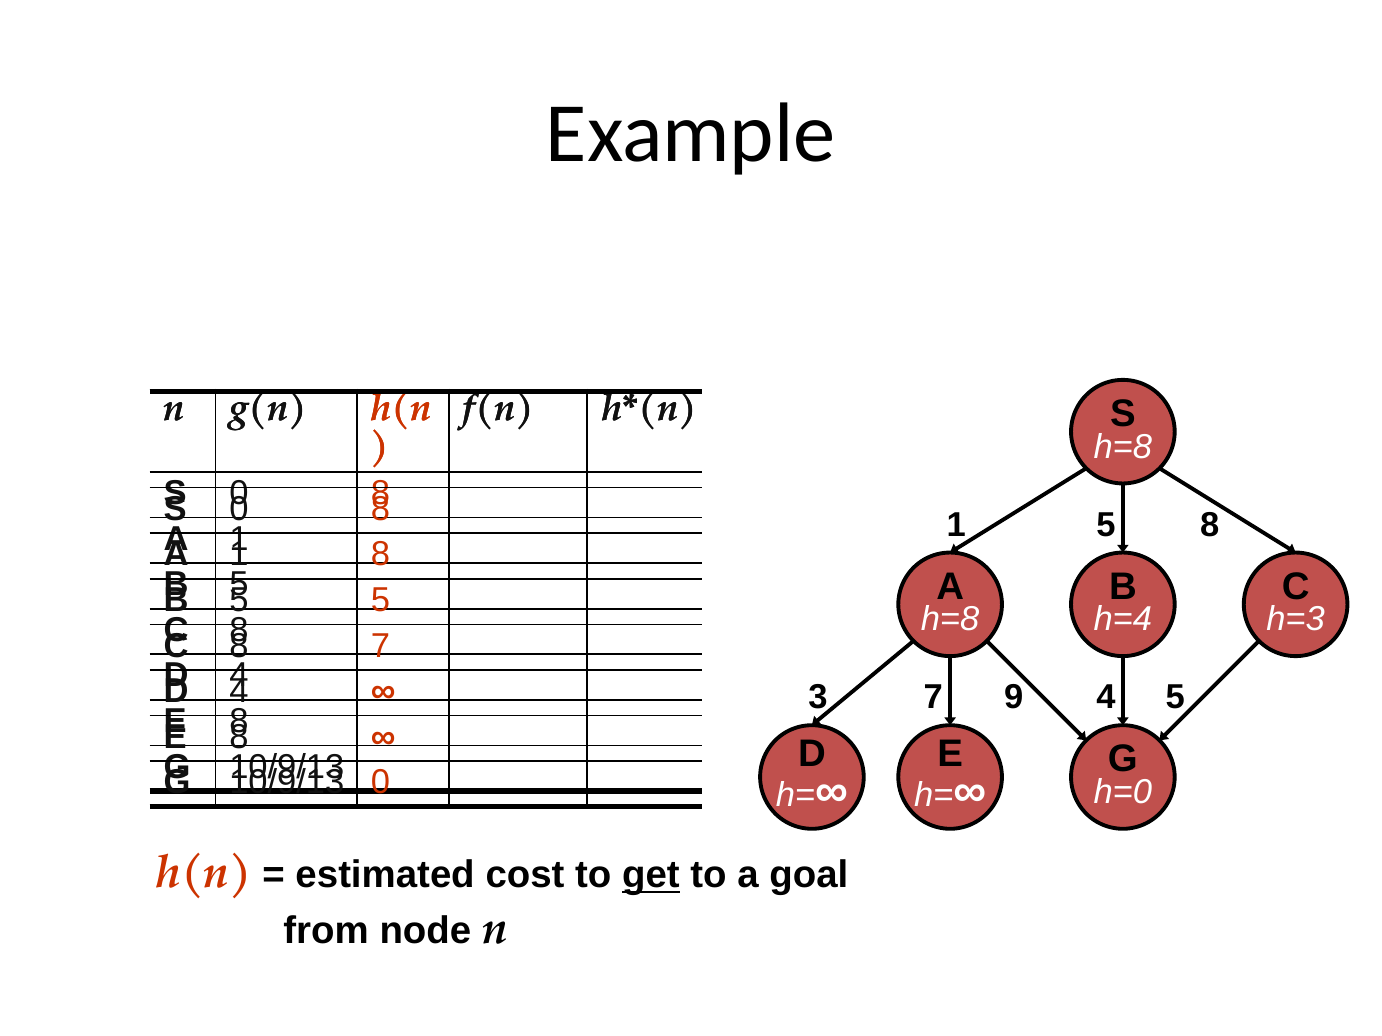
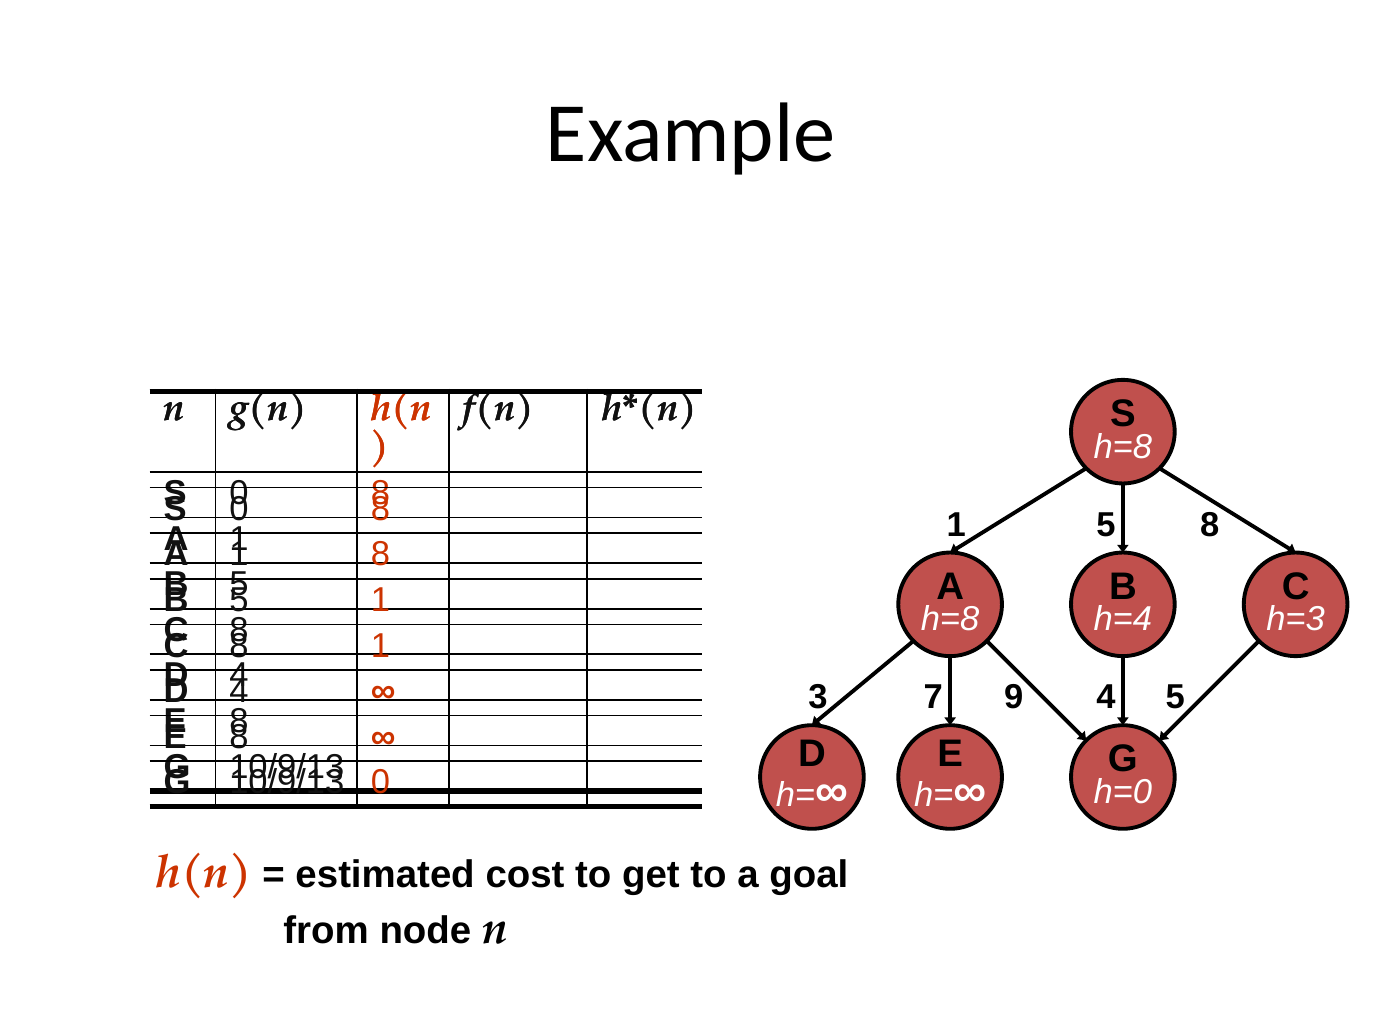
5 at (380, 600): 5 -> 1
7 at (380, 646): 7 -> 1
get underline: present -> none
